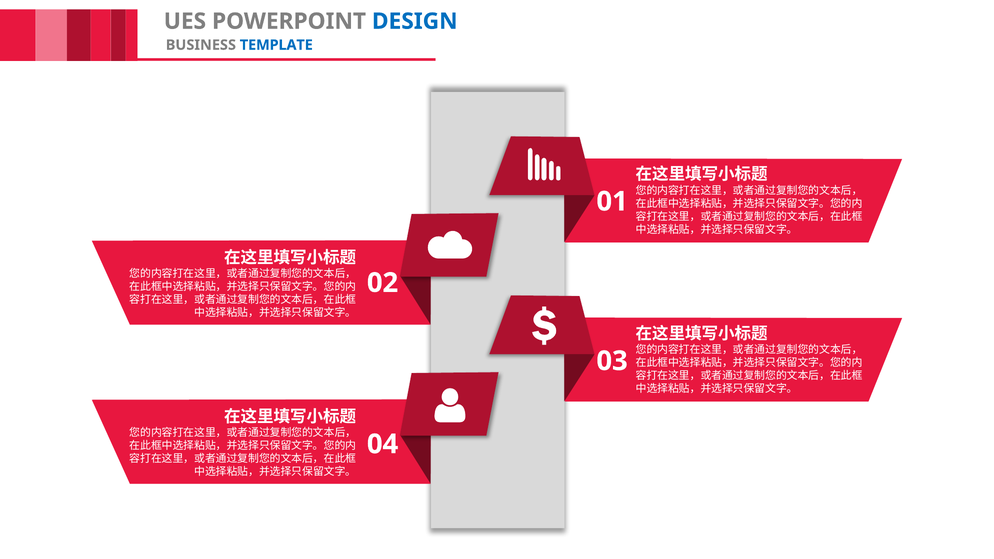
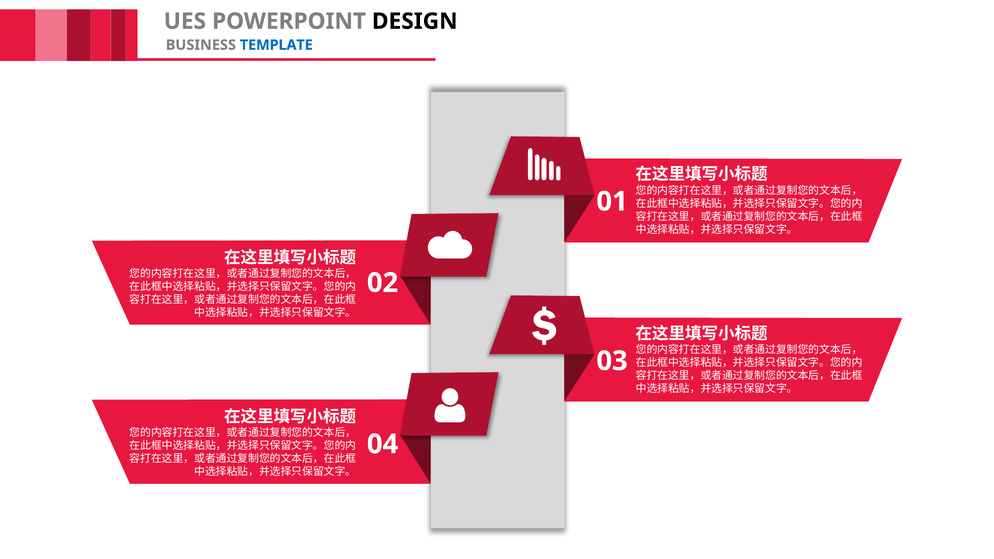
DESIGN colour: blue -> black
